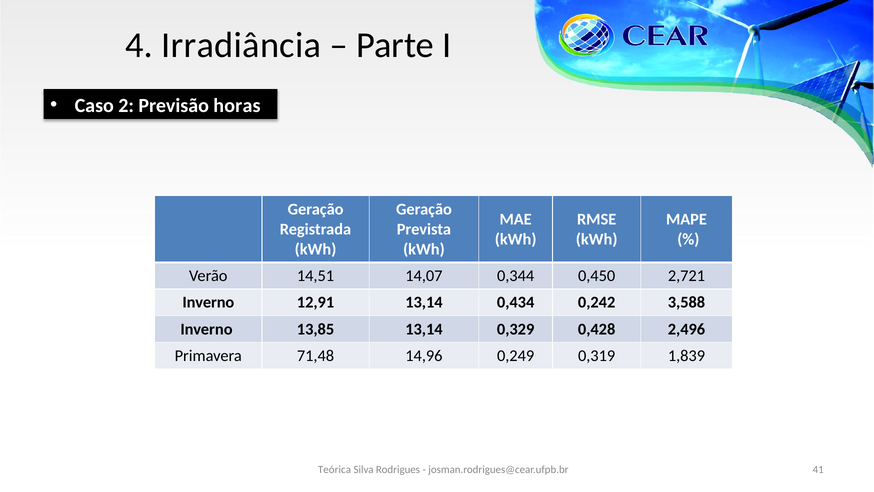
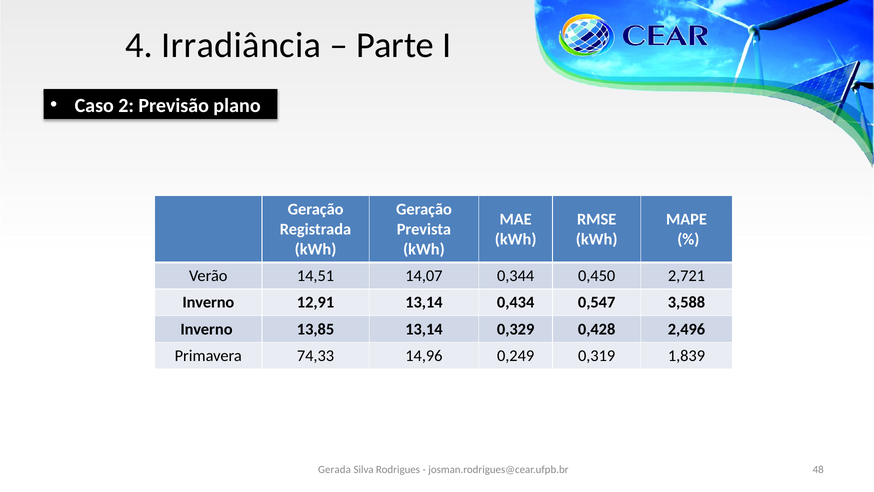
horas: horas -> plano
0,242: 0,242 -> 0,547
71,48: 71,48 -> 74,33
Teórica: Teórica -> Gerada
41: 41 -> 48
